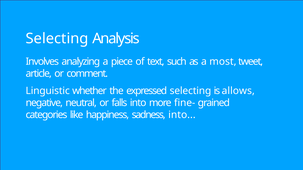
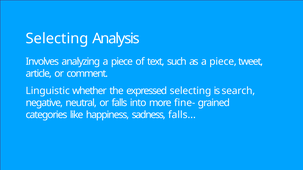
as a most: most -> piece
allows: allows -> search
sadness into: into -> falls
